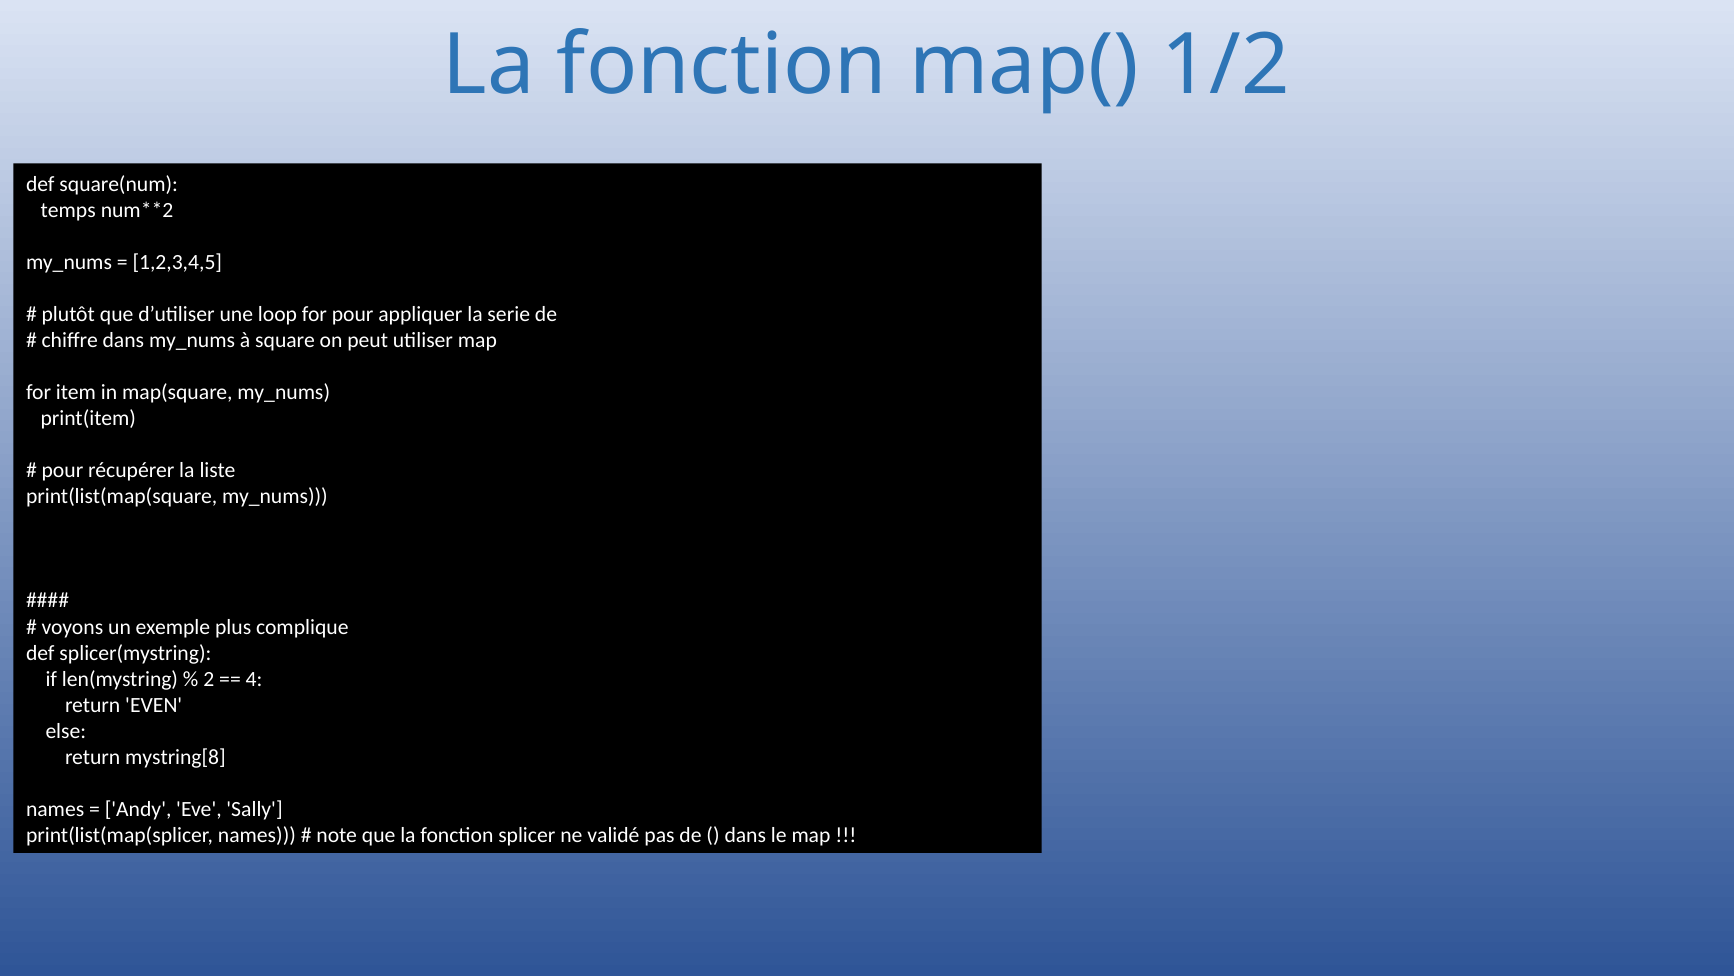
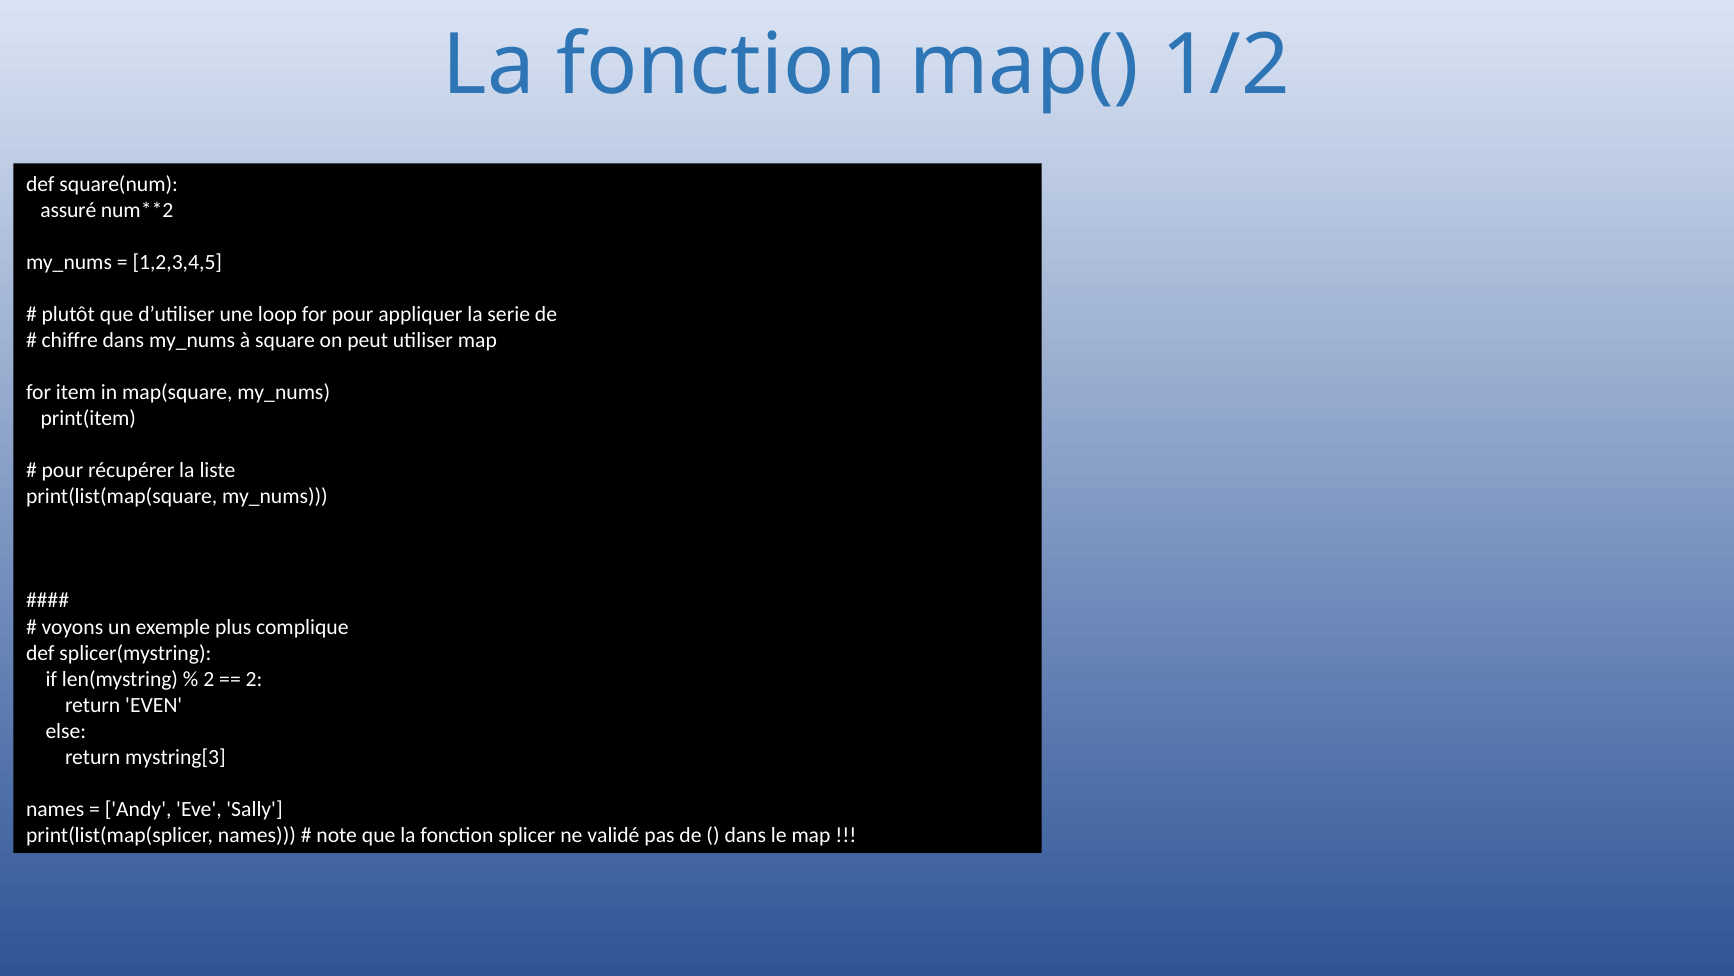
temps: temps -> assuré
4 at (254, 678): 4 -> 2
mystring[8: mystring[8 -> mystring[3
